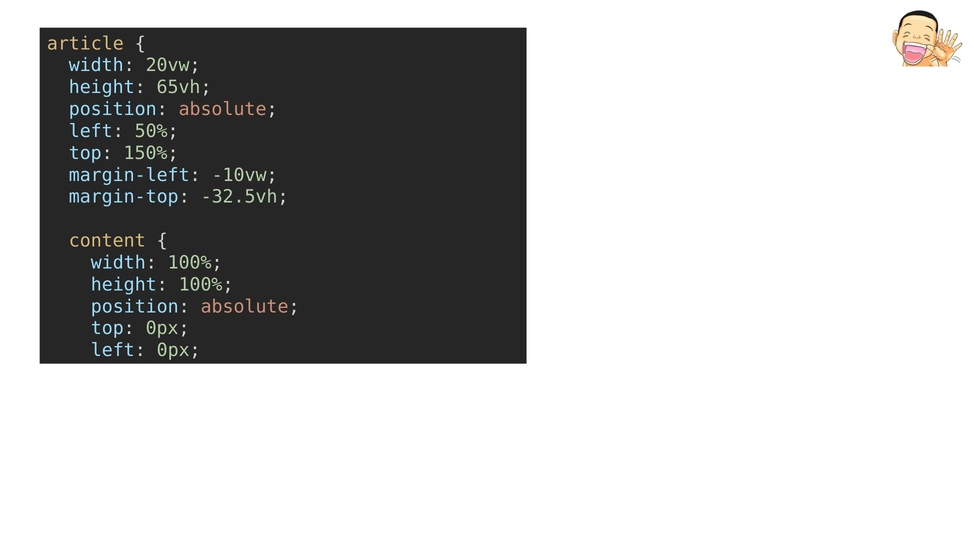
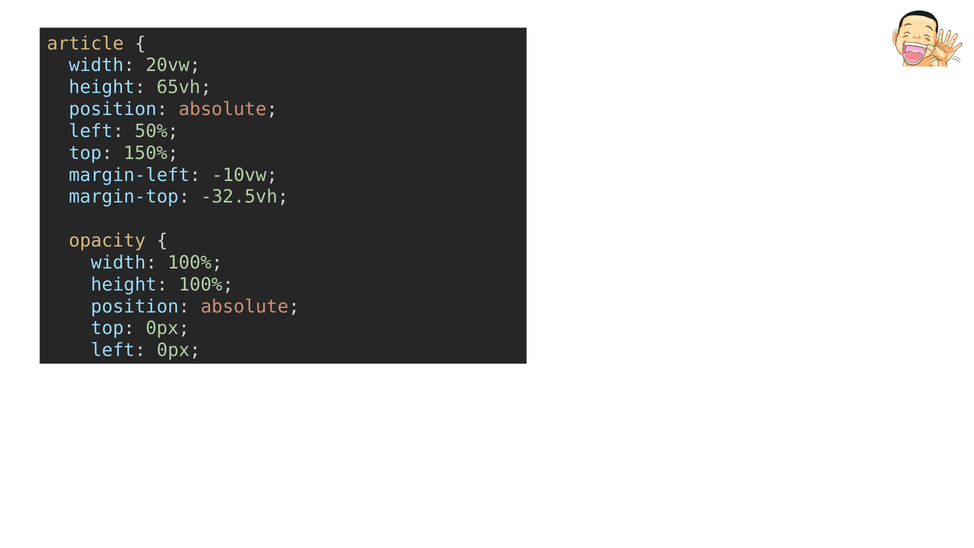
content: content -> opacity
